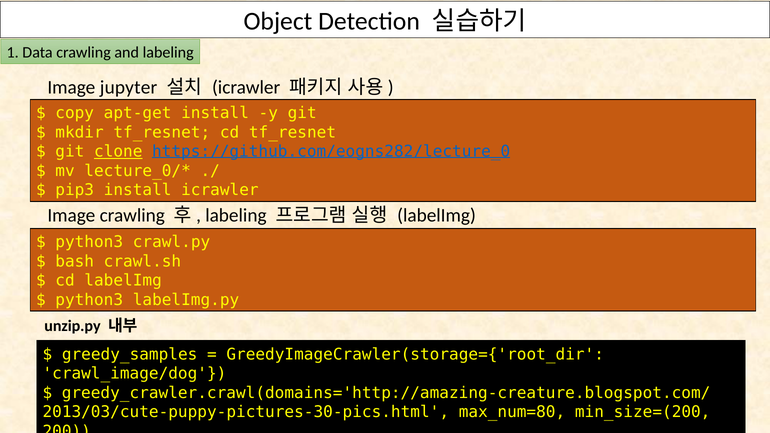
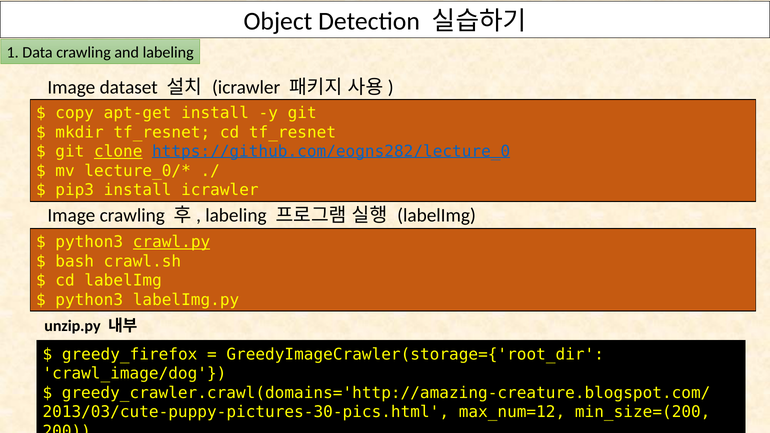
jupyter: jupyter -> dataset
crawl.py underline: none -> present
greedy_samples: greedy_samples -> greedy_firefox
max_num=80: max_num=80 -> max_num=12
